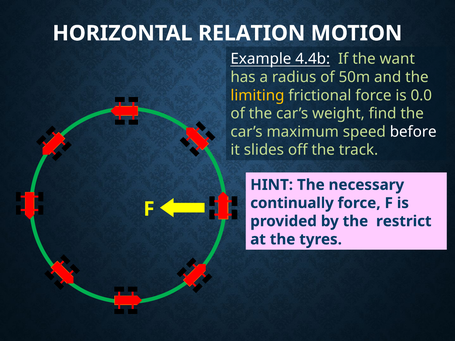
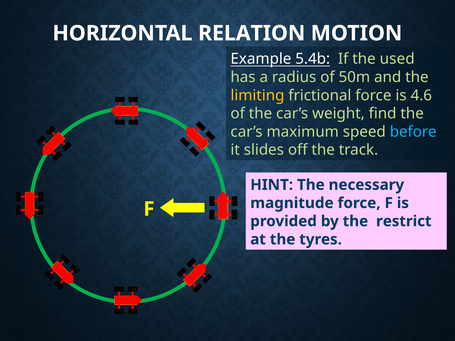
4.4b: 4.4b -> 5.4b
want: want -> used
0.0: 0.0 -> 4.6
before colour: white -> light blue
continually: continually -> magnitude
